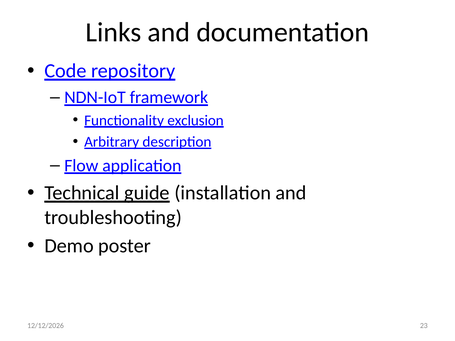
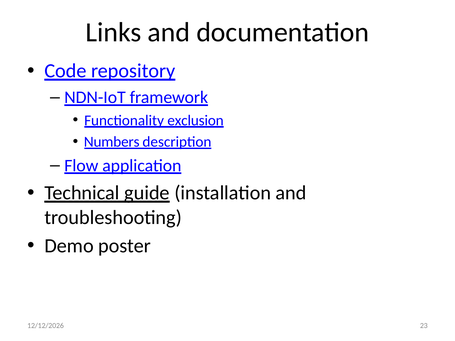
Arbitrary: Arbitrary -> Numbers
